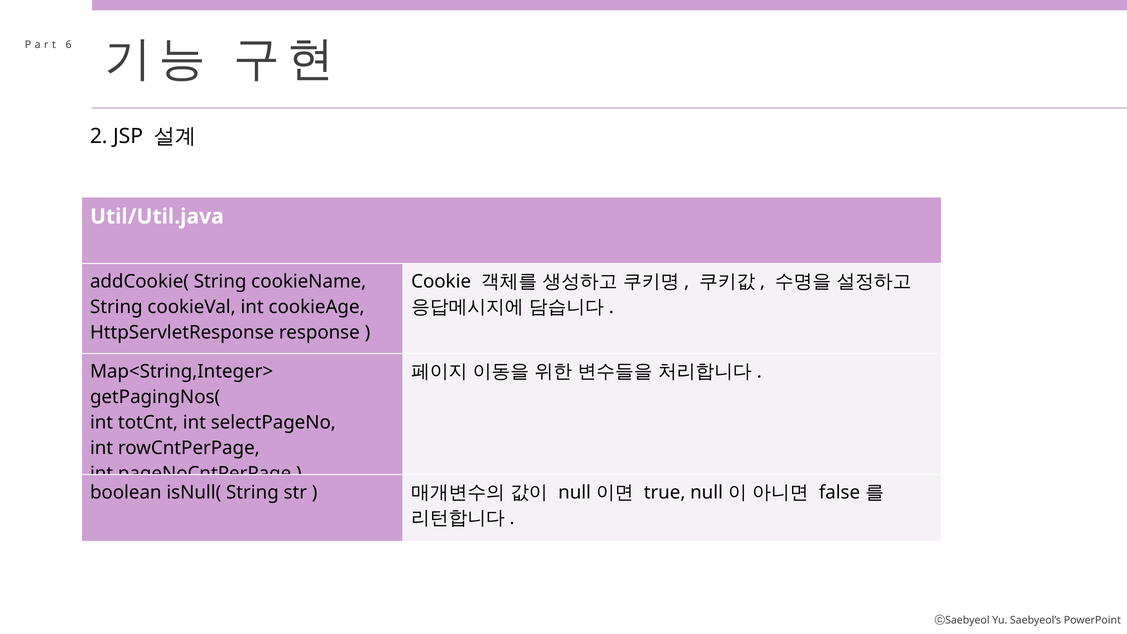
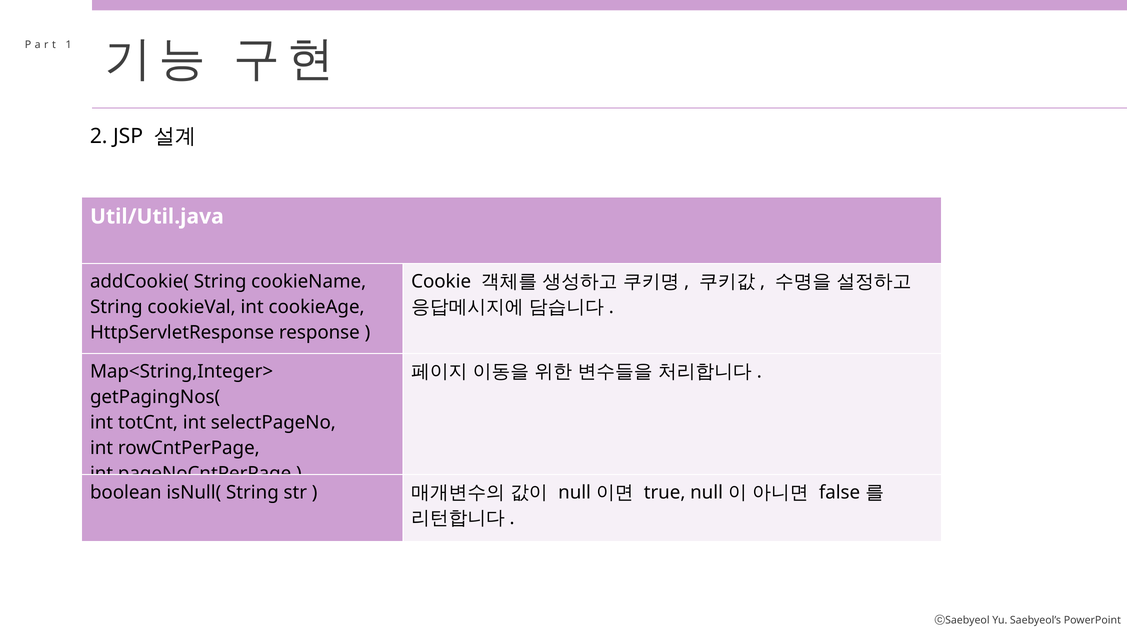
6: 6 -> 1
